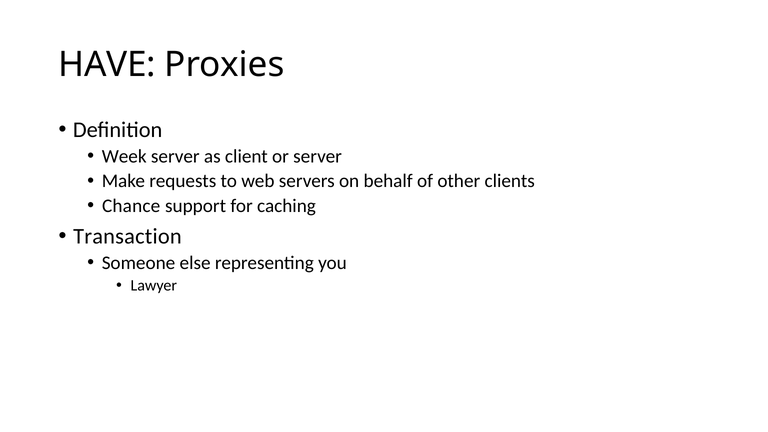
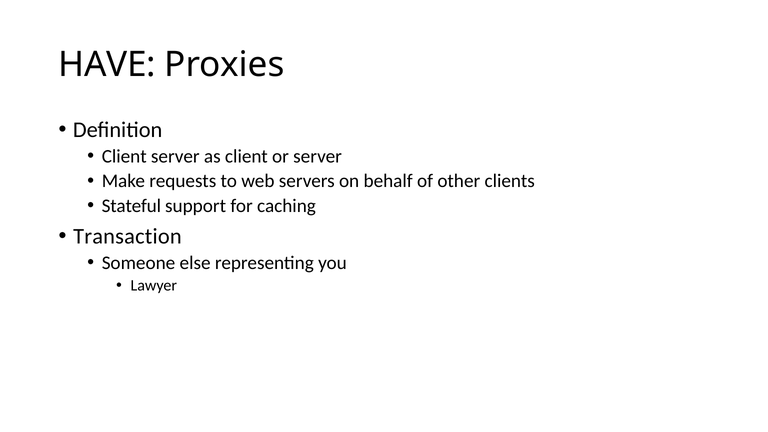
Week at (124, 156): Week -> Client
Chance: Chance -> Stateful
